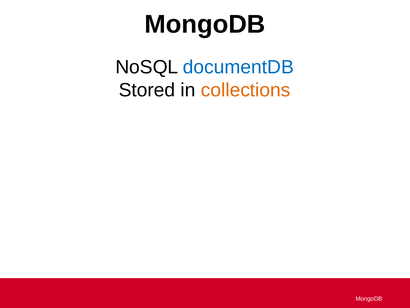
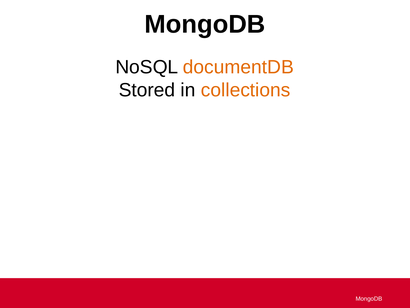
documentDB colour: blue -> orange
